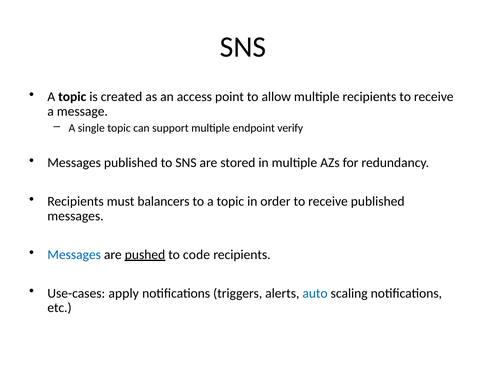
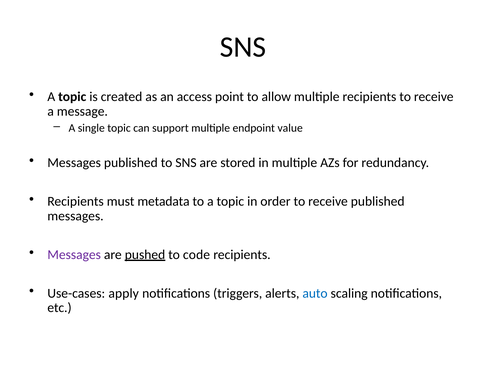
verify: verify -> value
balancers: balancers -> metadata
Messages at (74, 254) colour: blue -> purple
